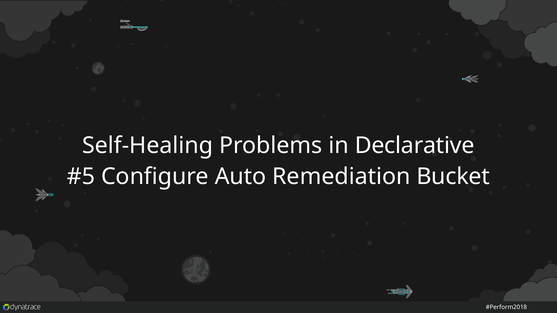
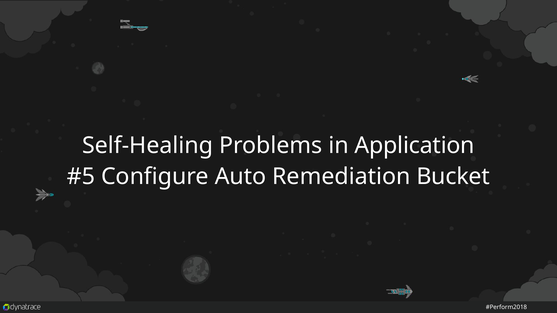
Declarative: Declarative -> Application
